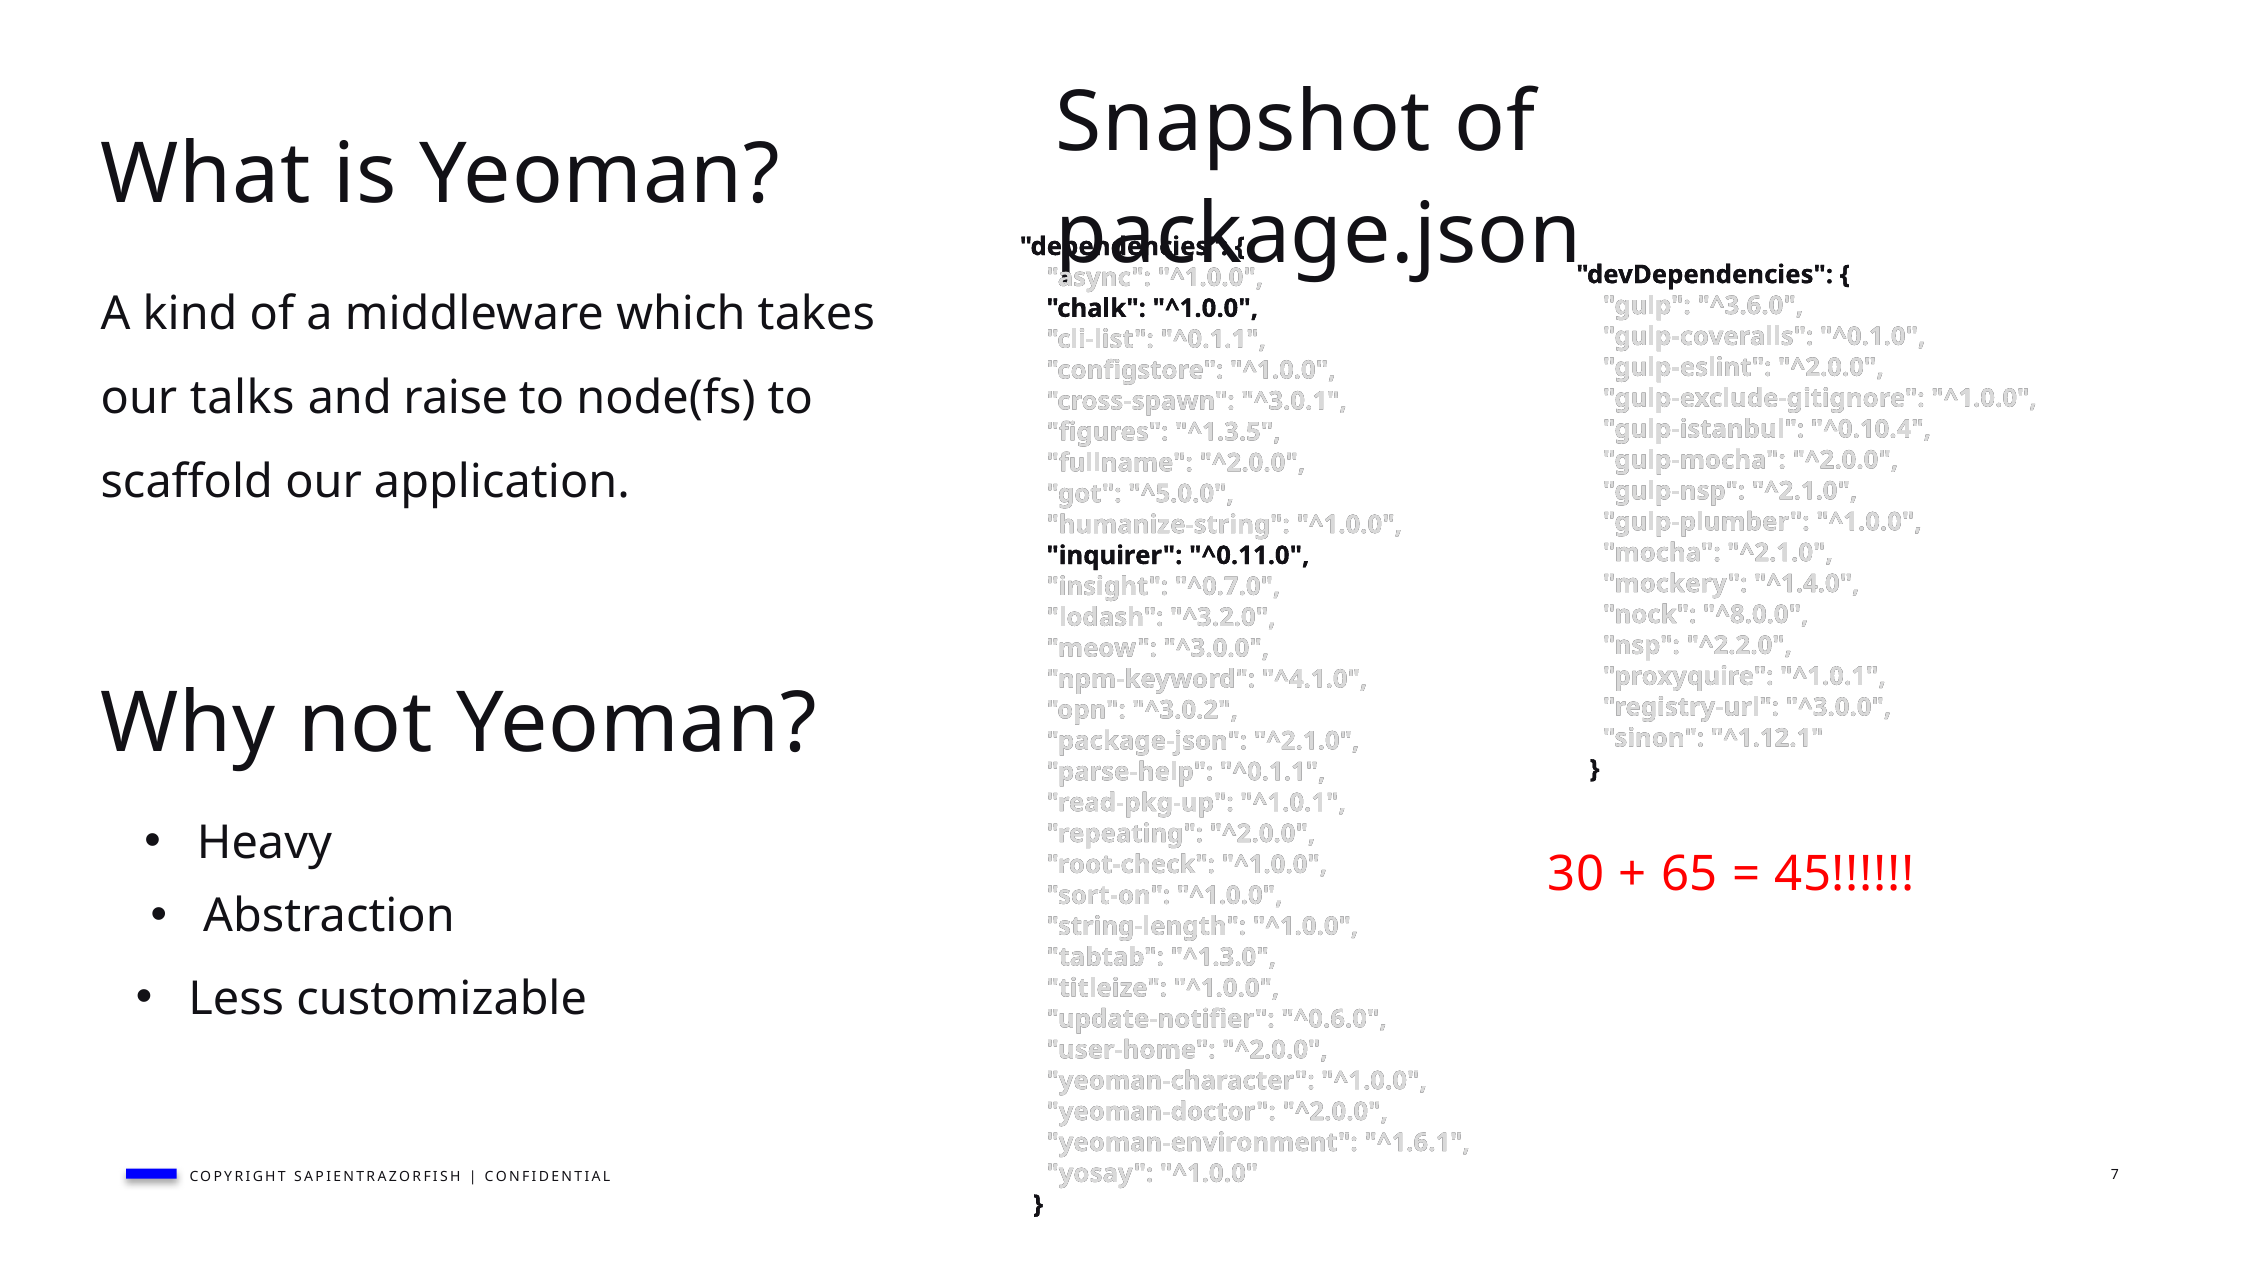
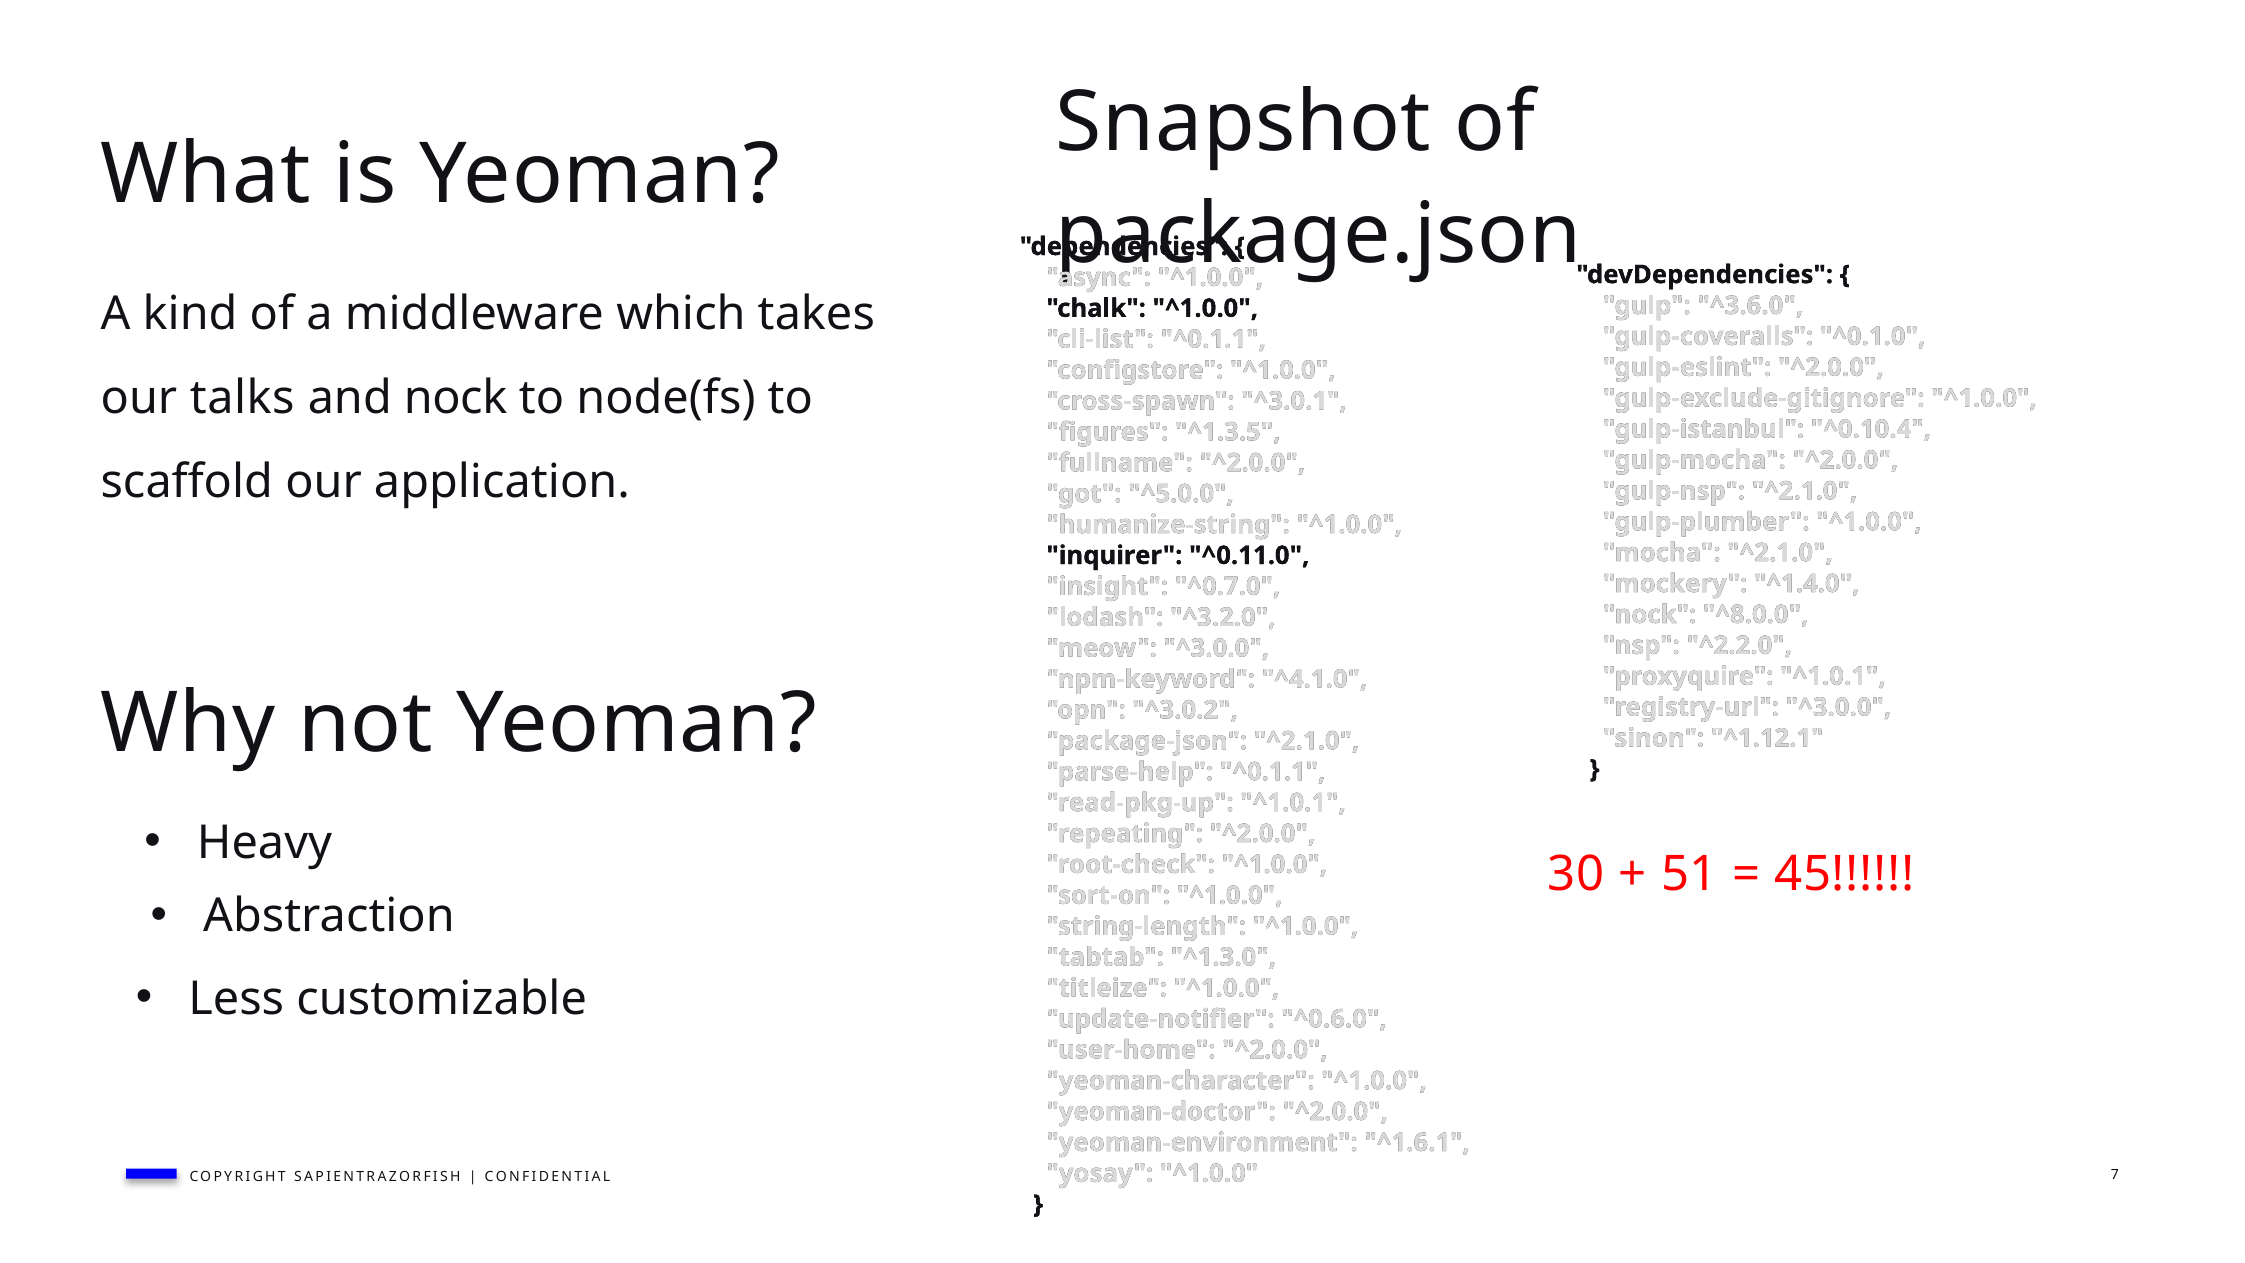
and raise: raise -> nock
65: 65 -> 51
